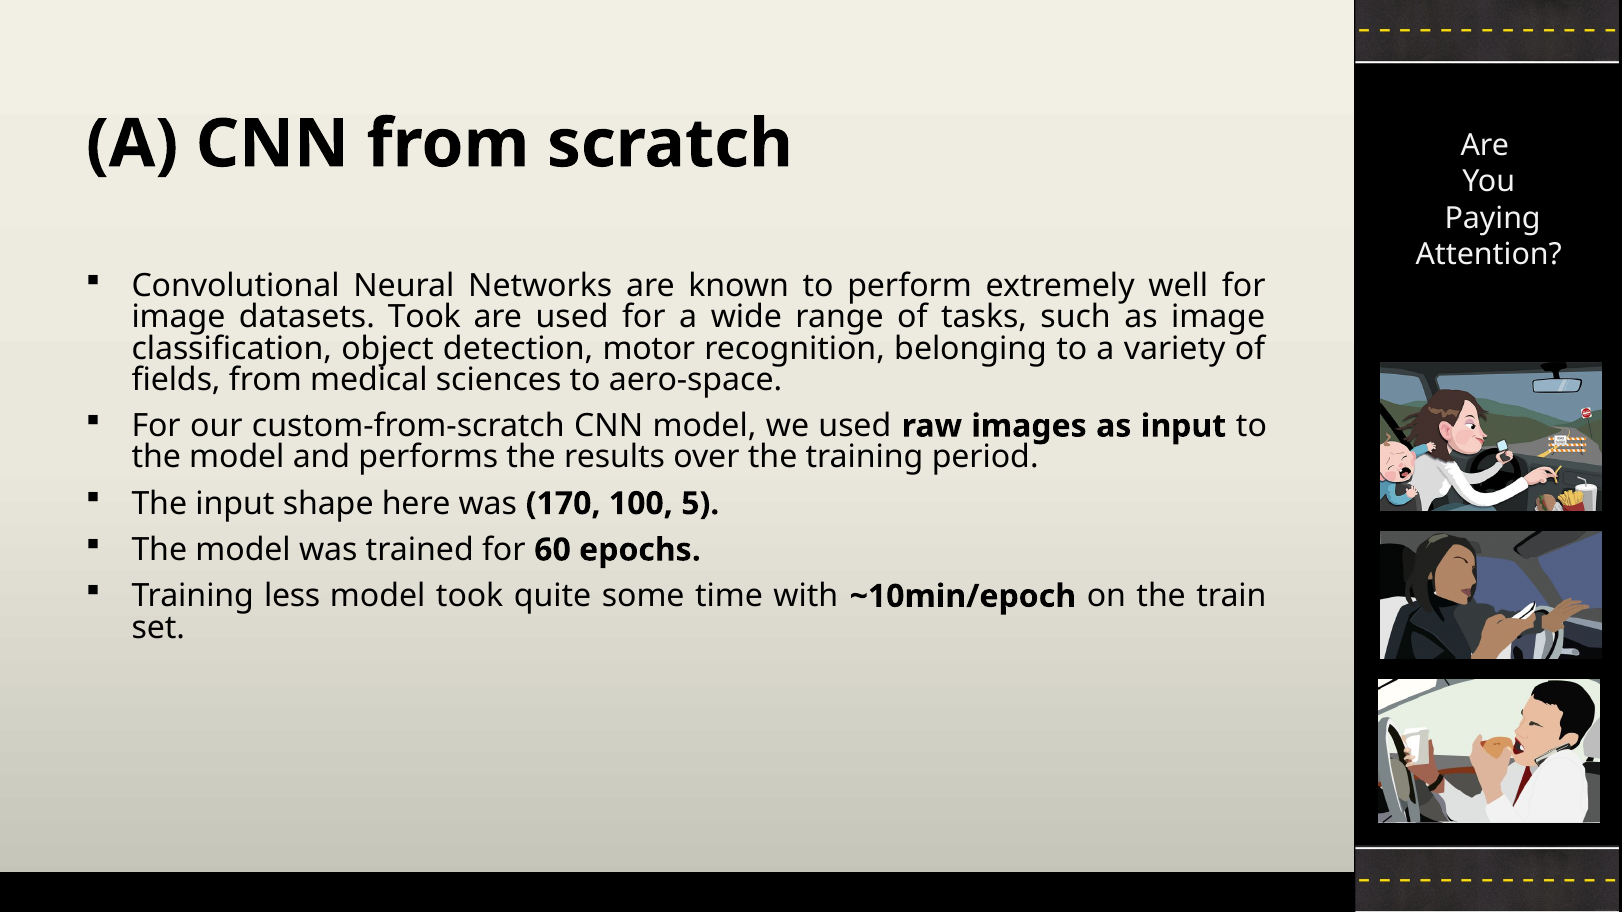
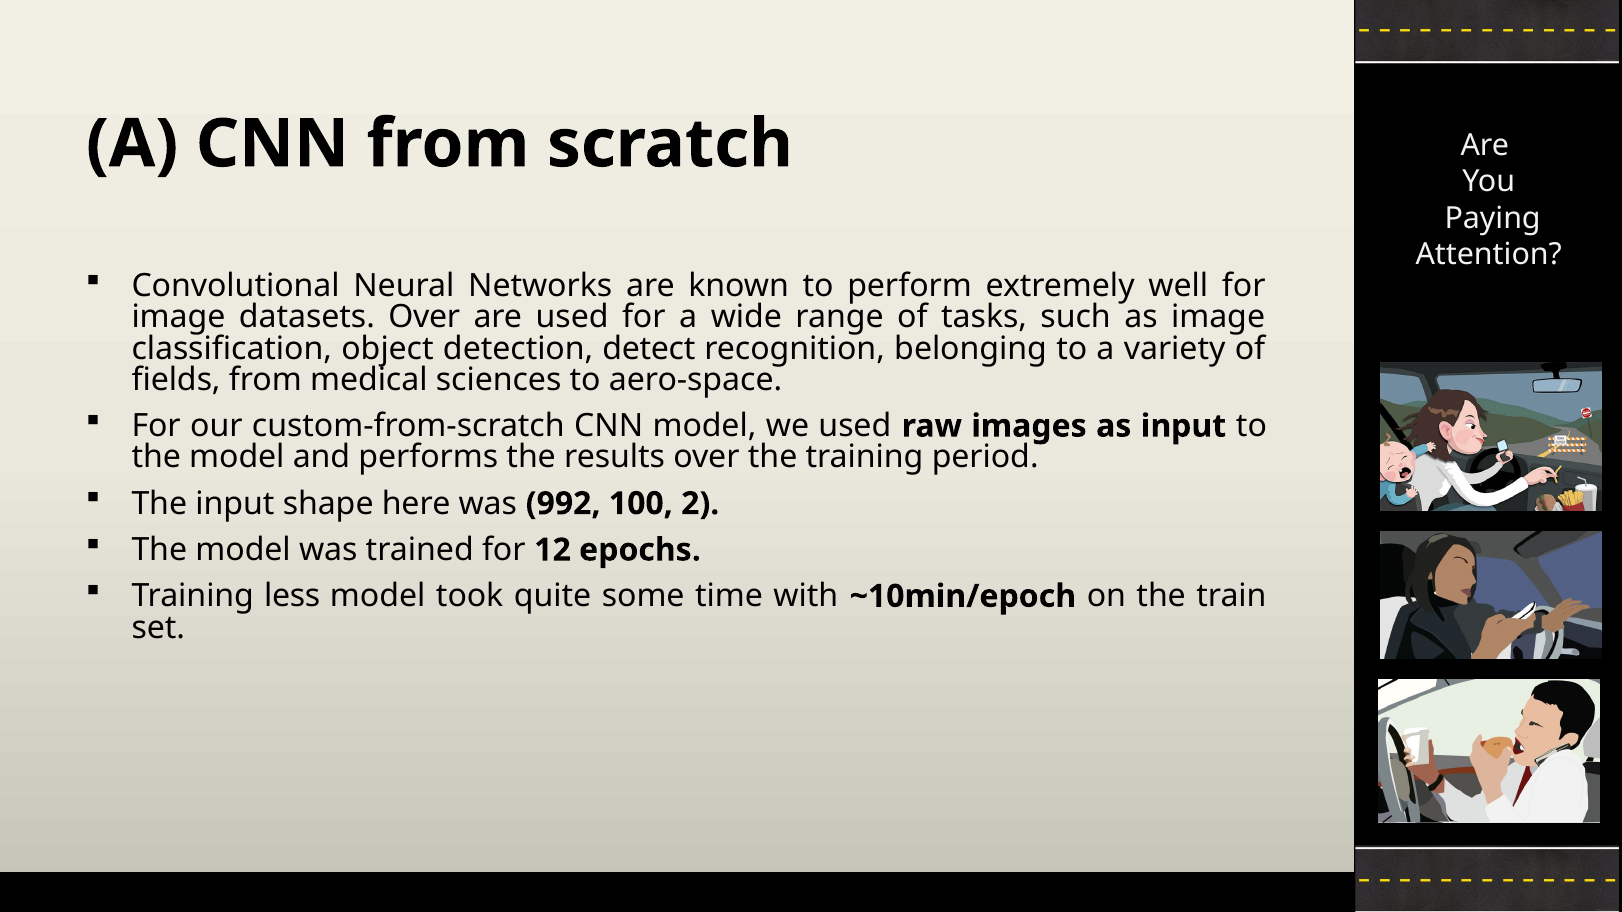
datasets Took: Took -> Over
motor: motor -> detect
170: 170 -> 992
5: 5 -> 2
60: 60 -> 12
